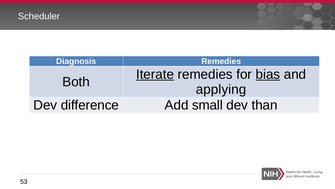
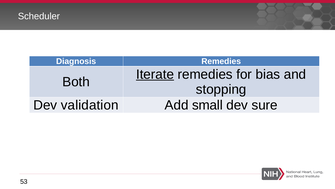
bias underline: present -> none
applying: applying -> stopping
difference: difference -> validation
than: than -> sure
